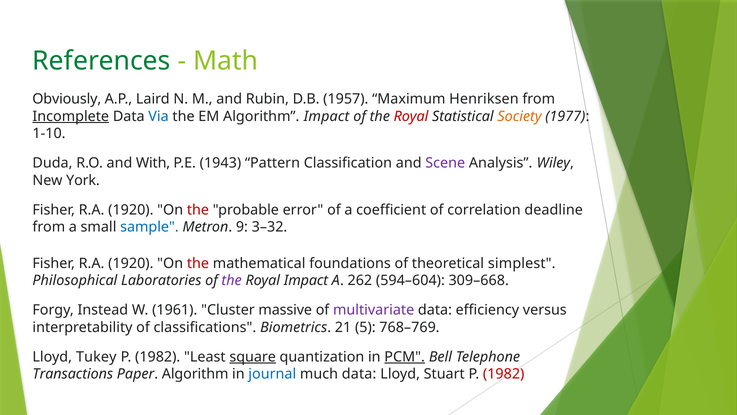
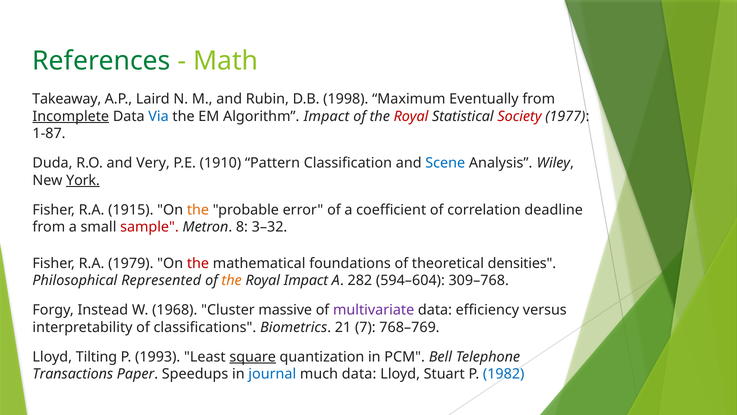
Obviously: Obviously -> Takeaway
1957: 1957 -> 1998
Henriksen: Henriksen -> Eventually
Society colour: orange -> red
1-10: 1-10 -> 1-87
With: With -> Very
1943: 1943 -> 1910
Scene colour: purple -> blue
York underline: none -> present
1920 at (131, 210): 1920 -> 1915
the at (198, 210) colour: red -> orange
sample colour: blue -> red
9: 9 -> 8
1920 at (131, 263): 1920 -> 1979
simplest: simplest -> densities
Laboratories: Laboratories -> Represented
the at (232, 280) colour: purple -> orange
262: 262 -> 282
309–668: 309–668 -> 309–768
1961: 1961 -> 1968
5: 5 -> 7
Tukey: Tukey -> Tilting
1982 at (158, 357): 1982 -> 1993
PCM underline: present -> none
Paper Algorithm: Algorithm -> Speedups
1982 at (504, 374) colour: red -> blue
